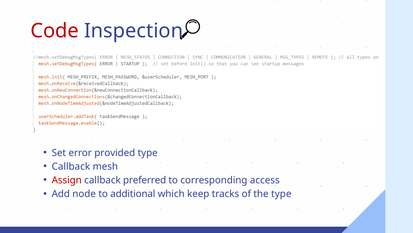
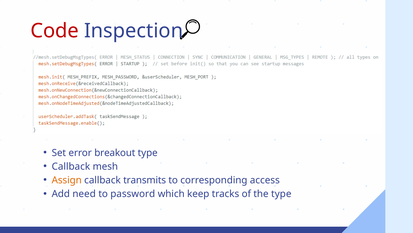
provided: provided -> breakout
Assign colour: red -> orange
preferred: preferred -> transmits
node: node -> need
additional: additional -> password
